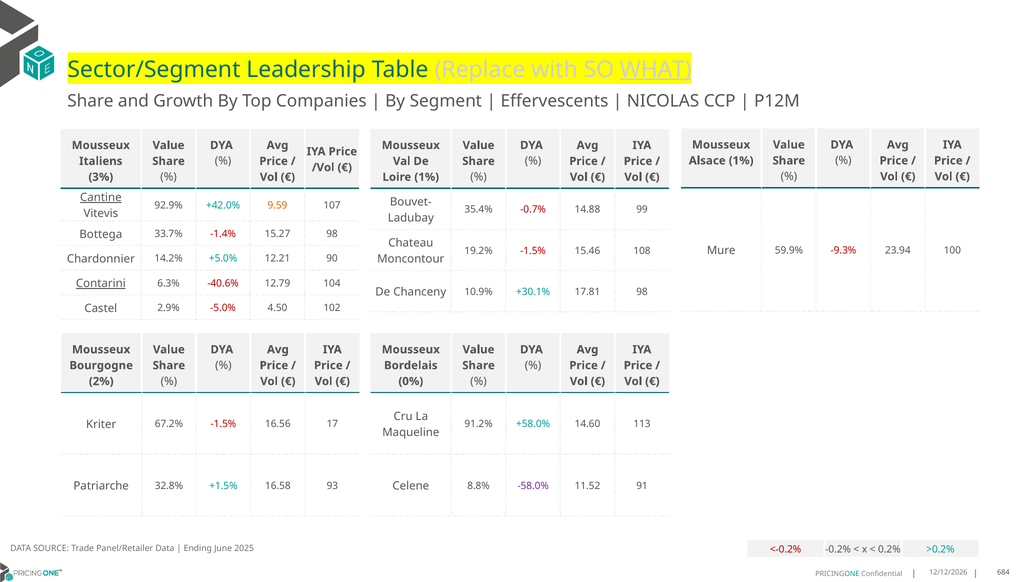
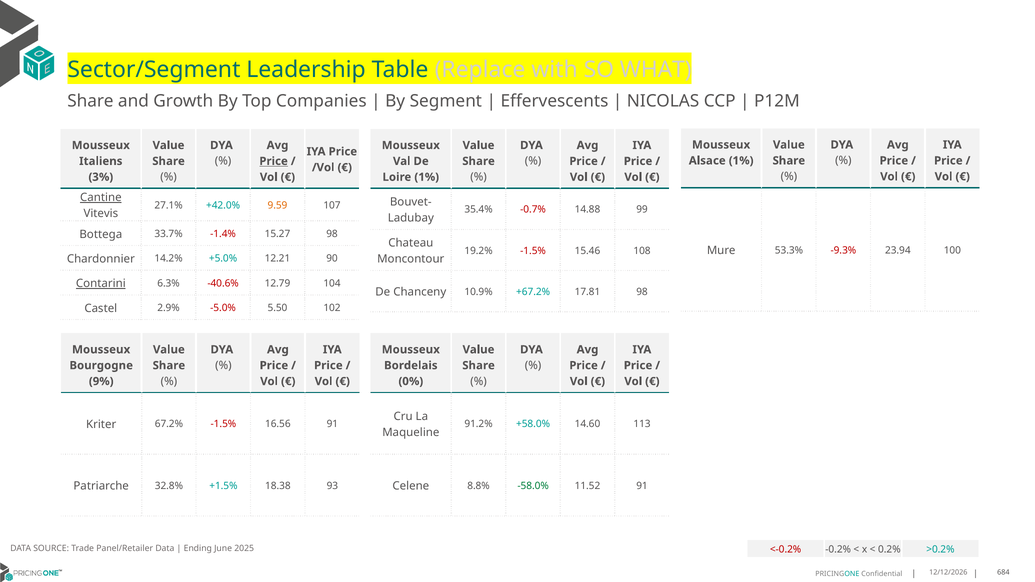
WHAT underline: present -> none
Price at (274, 161) underline: none -> present
92.9%: 92.9% -> 27.1%
59.9%: 59.9% -> 53.3%
+30.1%: +30.1% -> +67.2%
4.50: 4.50 -> 5.50
2%: 2% -> 9%
16.56 17: 17 -> 91
16.58: 16.58 -> 18.38
-58.0% colour: purple -> green
